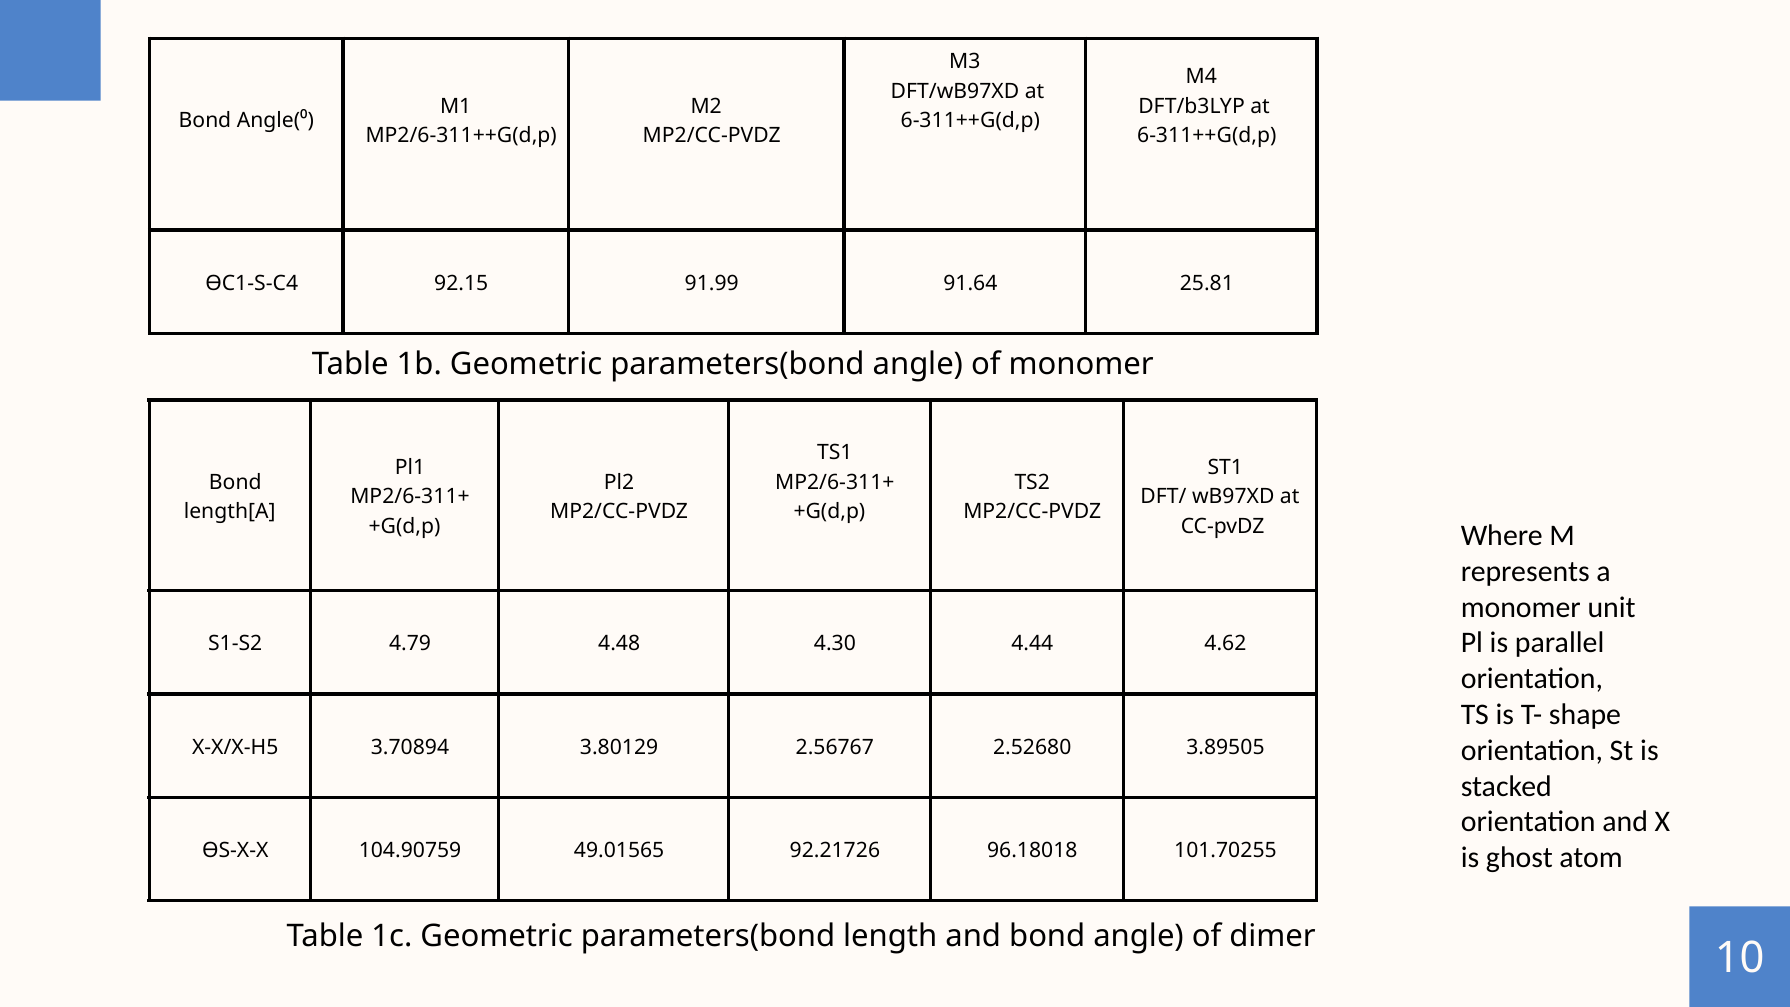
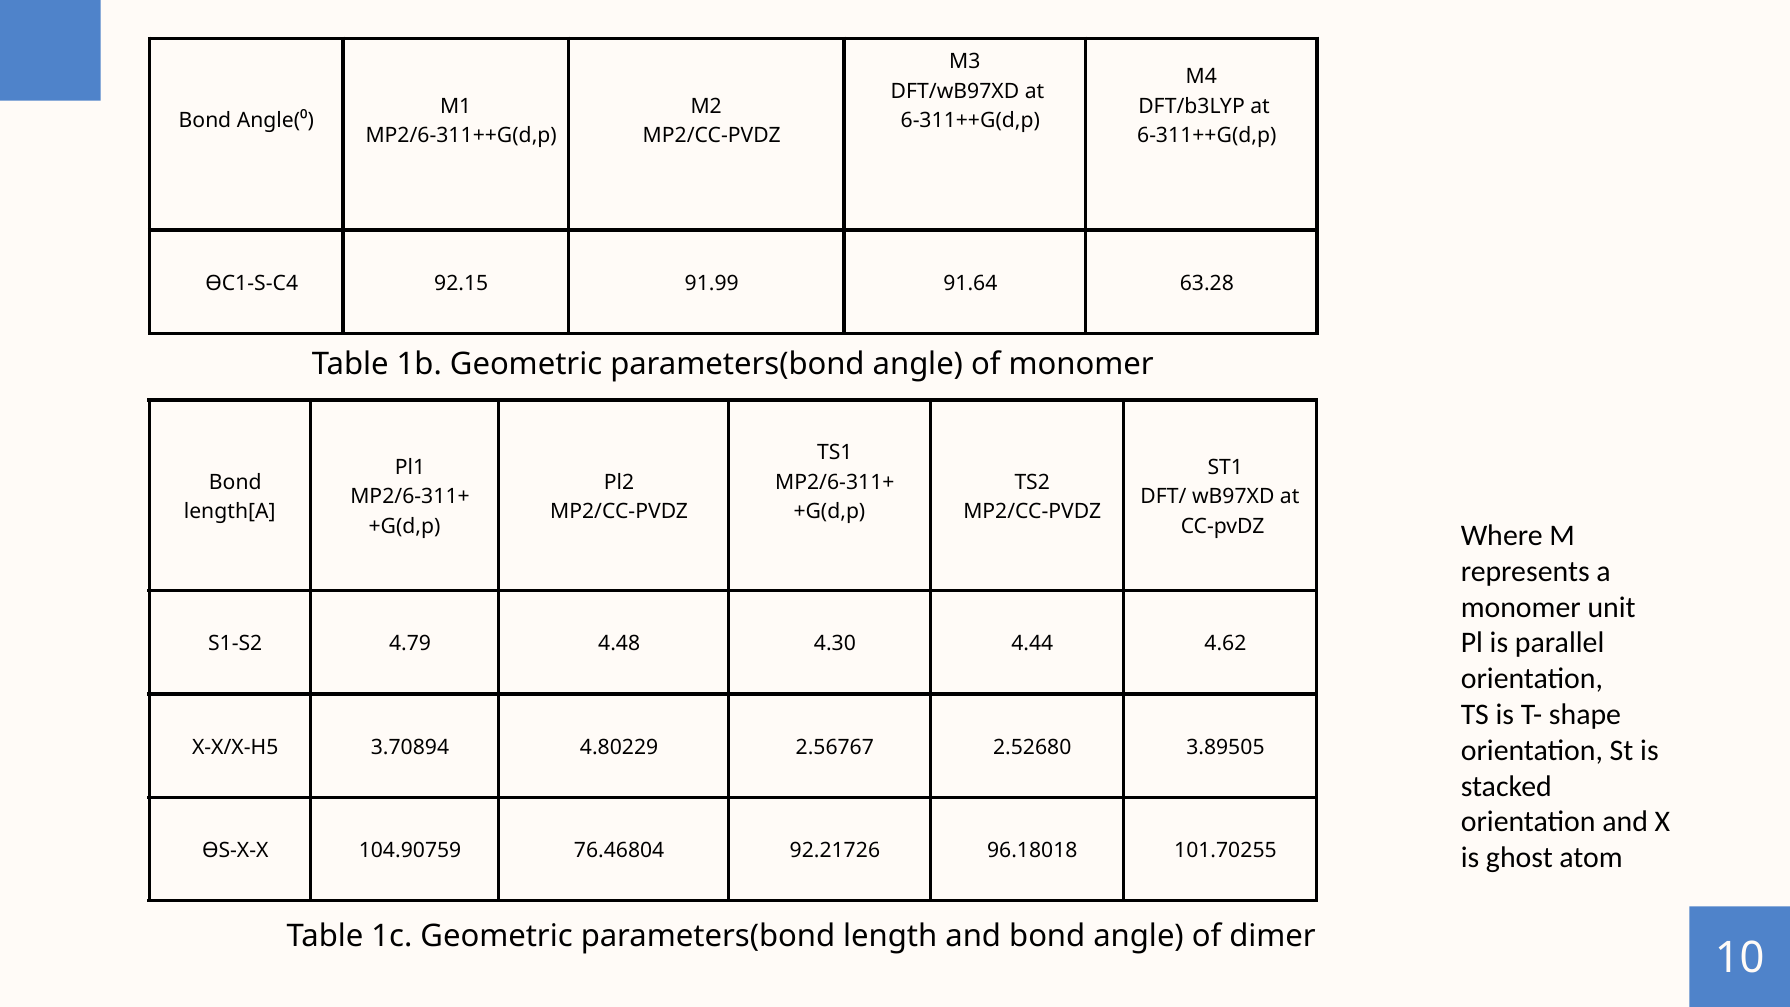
25.81: 25.81 -> 63.28
3.80129: 3.80129 -> 4.80229
49.01565: 49.01565 -> 76.46804
